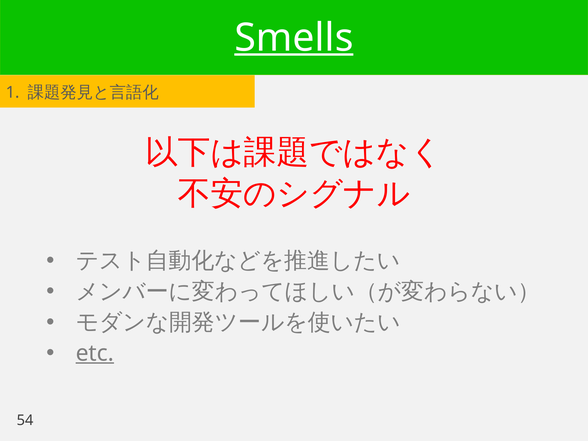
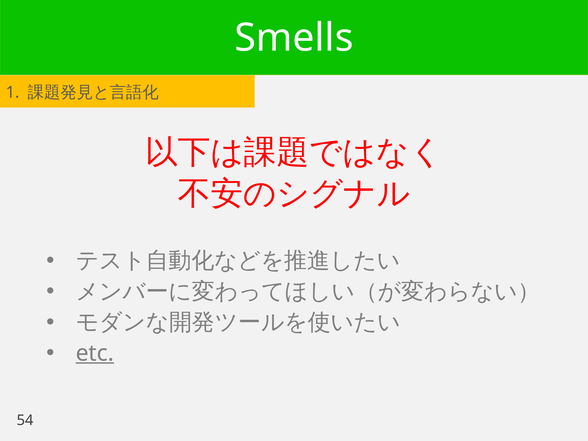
Smells underline: present -> none
